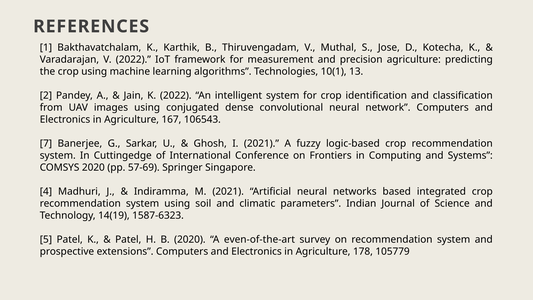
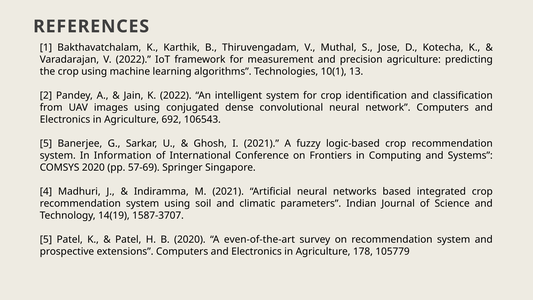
167: 167 -> 692
7 at (46, 143): 7 -> 5
Cuttingedge: Cuttingedge -> Information
1587-6323: 1587-6323 -> 1587-3707
